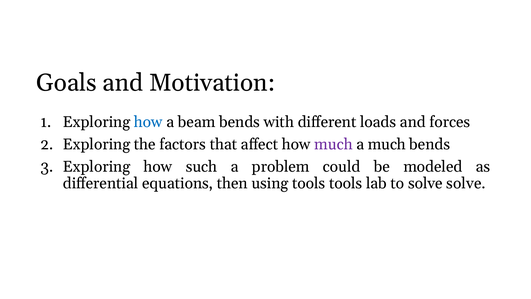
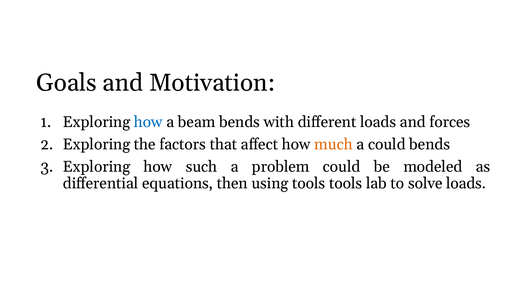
much at (334, 144) colour: purple -> orange
a much: much -> could
solve solve: solve -> loads
